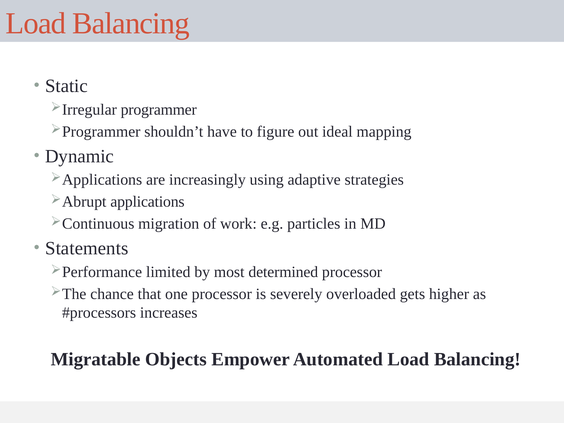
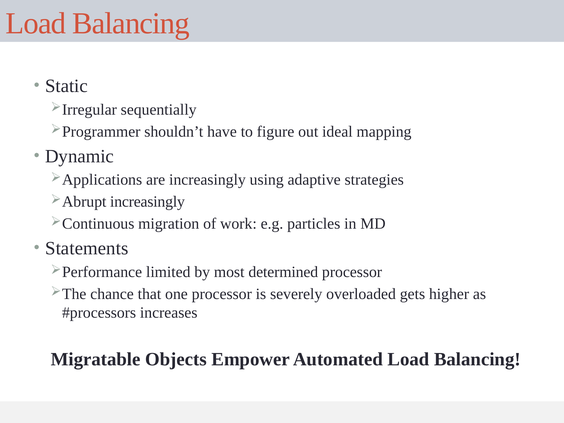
programmer: programmer -> sequentially
applications at (147, 202): applications -> increasingly
